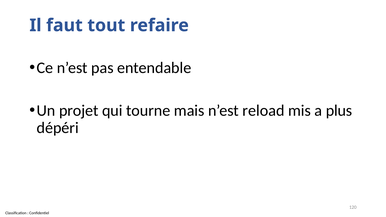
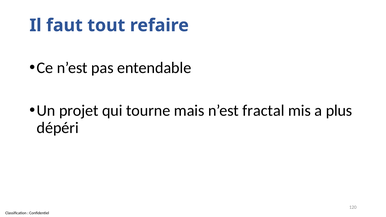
reload: reload -> fractal
